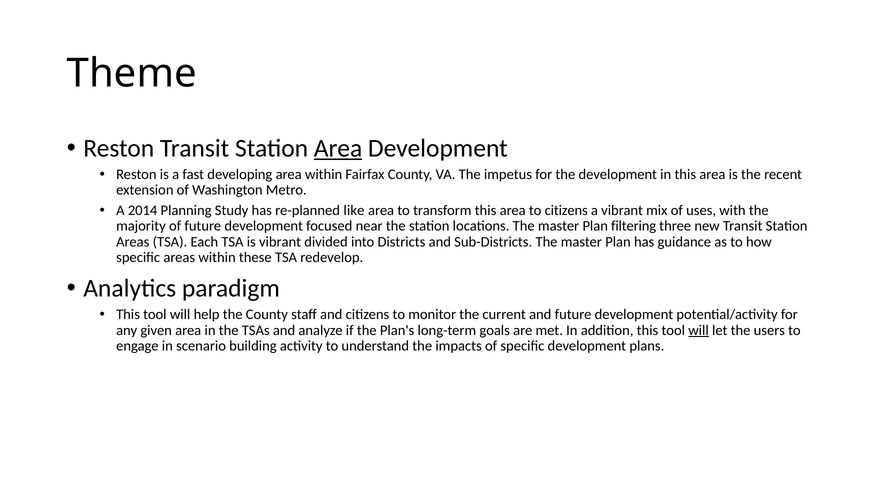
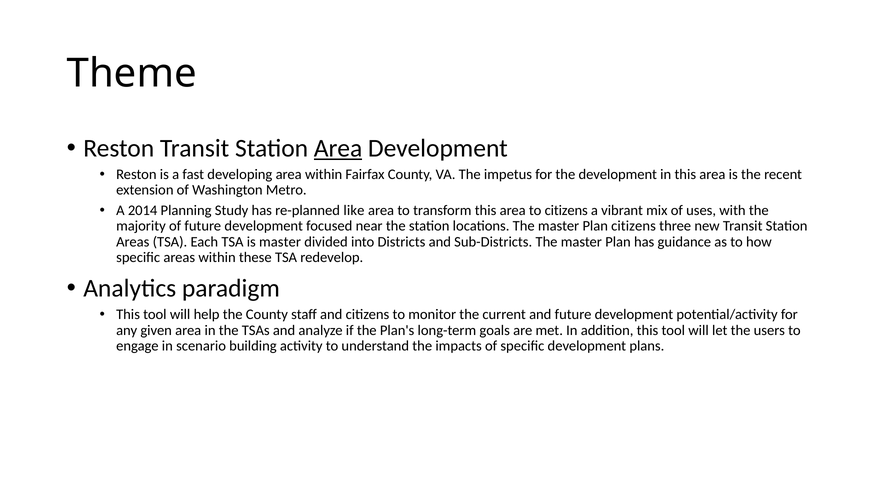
Plan filtering: filtering -> citizens
is vibrant: vibrant -> master
will at (699, 331) underline: present -> none
